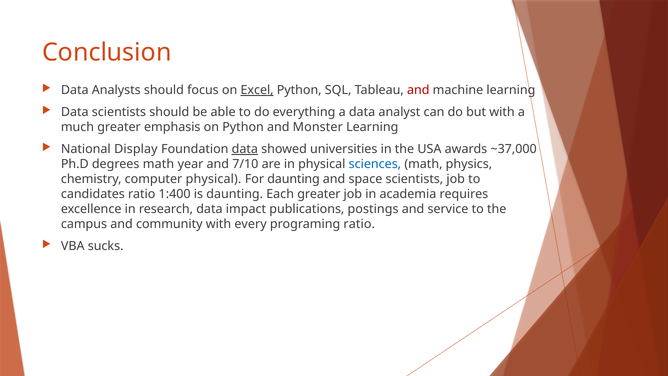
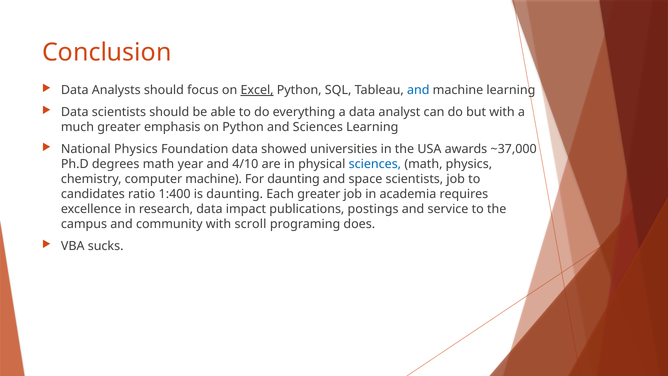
and at (418, 90) colour: red -> blue
and Monster: Monster -> Sciences
National Display: Display -> Physics
data at (245, 149) underline: present -> none
7/10: 7/10 -> 4/10
computer physical: physical -> machine
every: every -> scroll
programing ratio: ratio -> does
